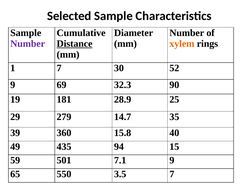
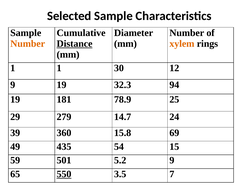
Number at (28, 44) colour: purple -> orange
1 7: 7 -> 1
52: 52 -> 12
9 69: 69 -> 19
90: 90 -> 94
28.9: 28.9 -> 78.9
35: 35 -> 24
40: 40 -> 69
94: 94 -> 54
7.1: 7.1 -> 5.2
550 underline: none -> present
